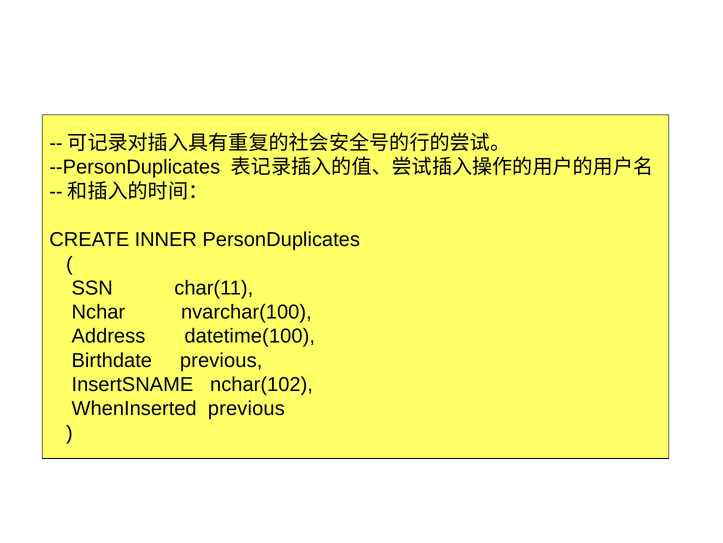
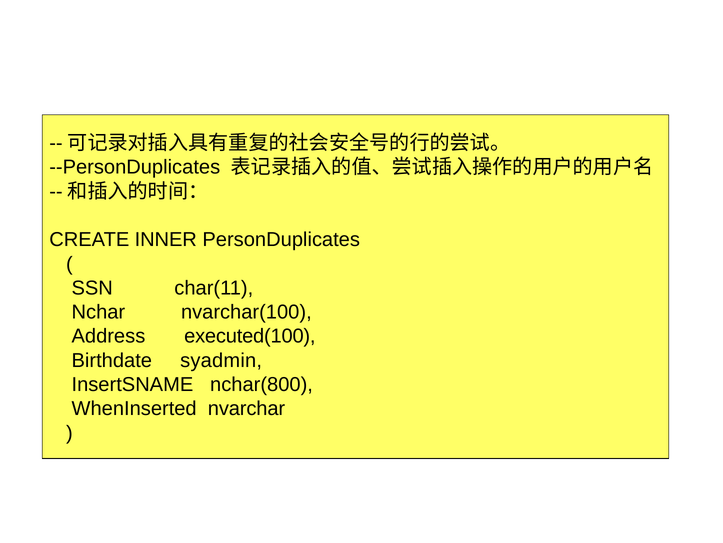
datetime(100: datetime(100 -> executed(100
Birthdate previous: previous -> syadmin
nchar(102: nchar(102 -> nchar(800
WhenInserted previous: previous -> nvarchar
